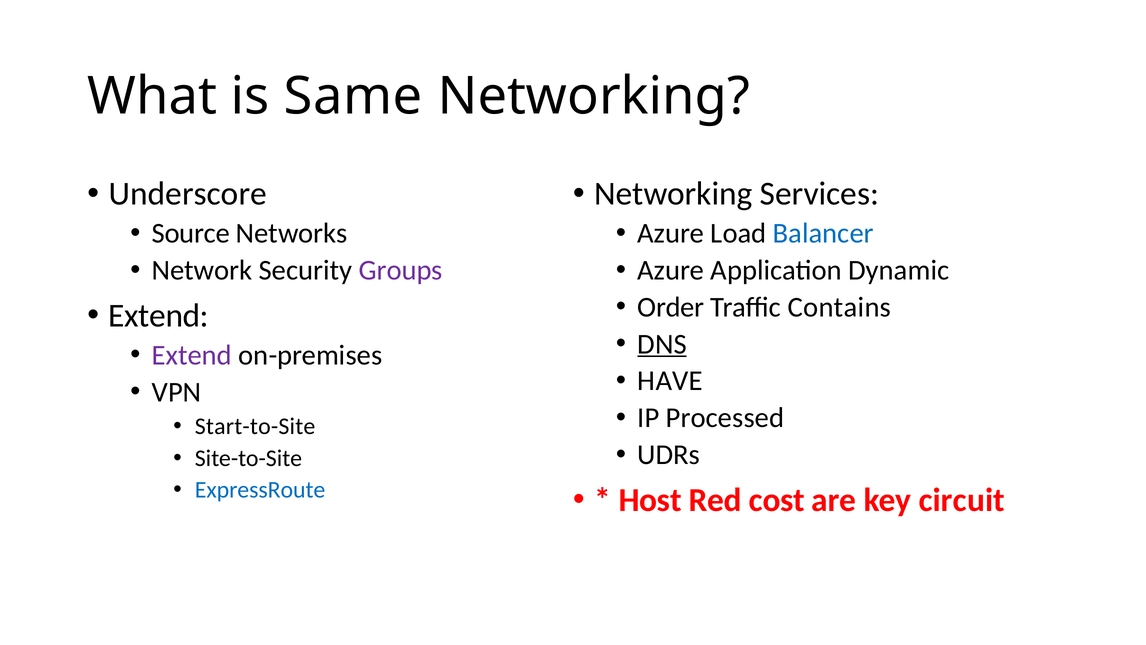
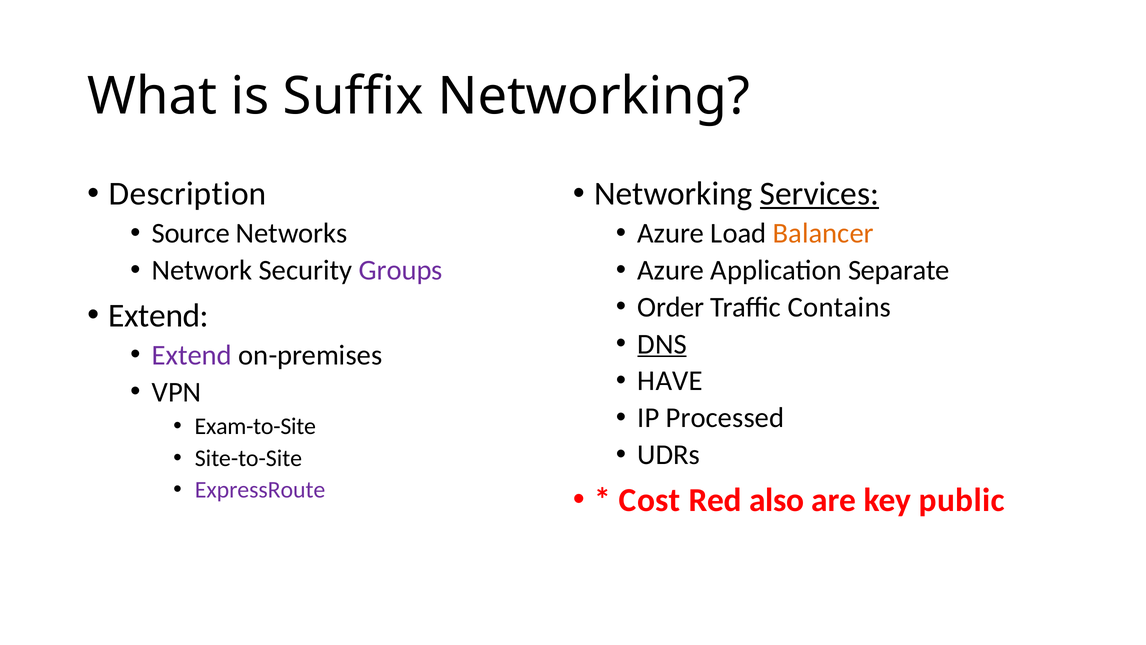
Same: Same -> Suffix
Underscore: Underscore -> Description
Services underline: none -> present
Balancer colour: blue -> orange
Dynamic: Dynamic -> Separate
Start-to-Site: Start-to-Site -> Exam-to-Site
ExpressRoute colour: blue -> purple
Host: Host -> Cost
cost: cost -> also
circuit: circuit -> public
